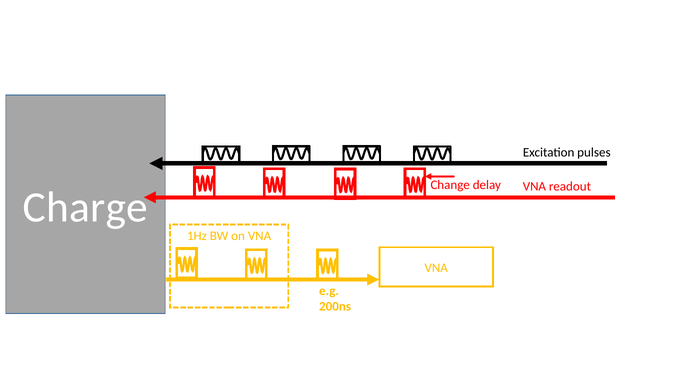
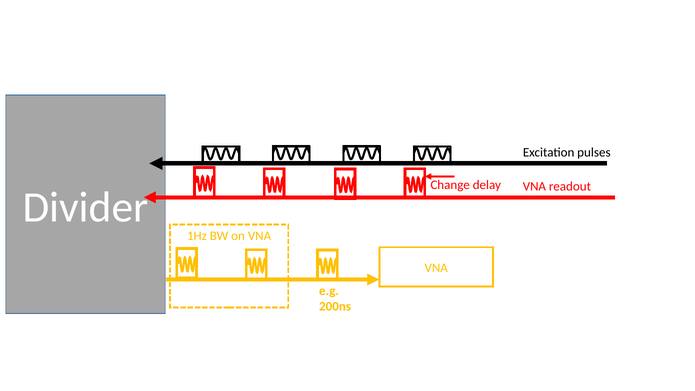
Charge: Charge -> Divider
